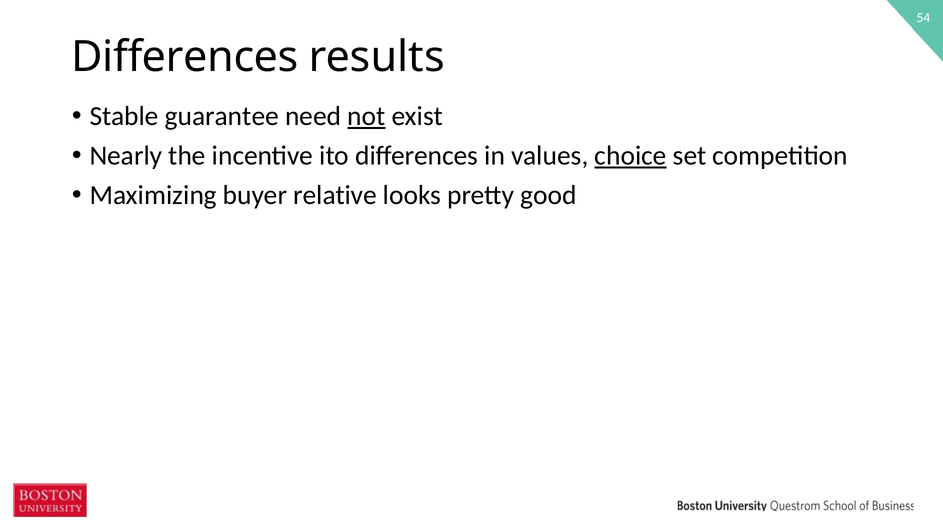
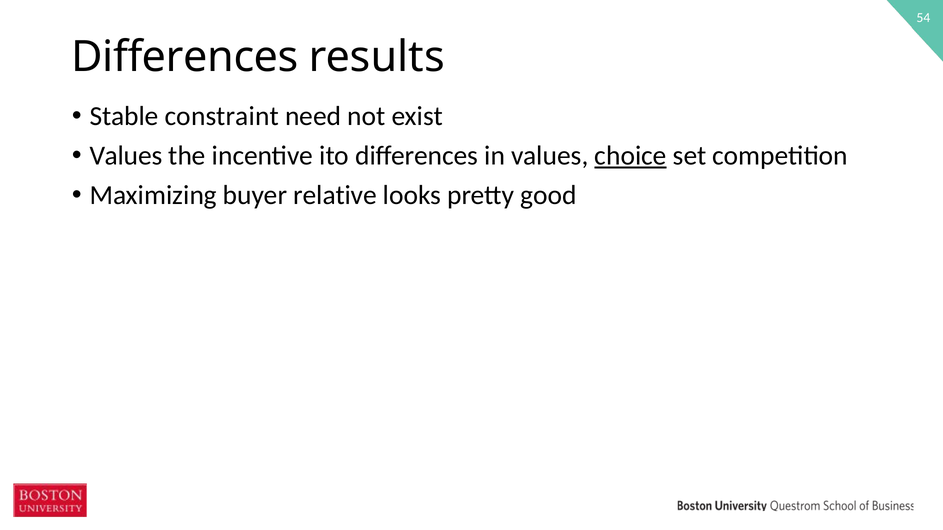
guarantee: guarantee -> constraint
not underline: present -> none
Nearly at (126, 156): Nearly -> Values
